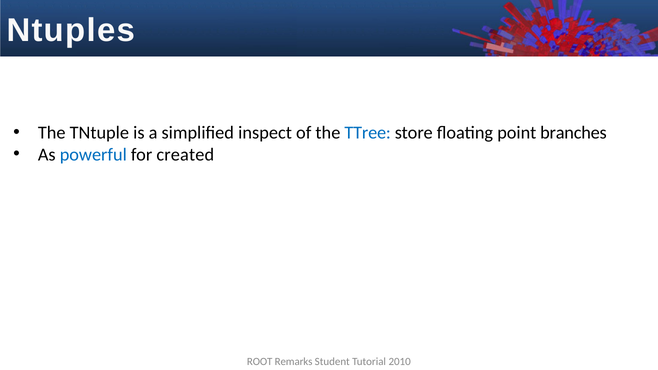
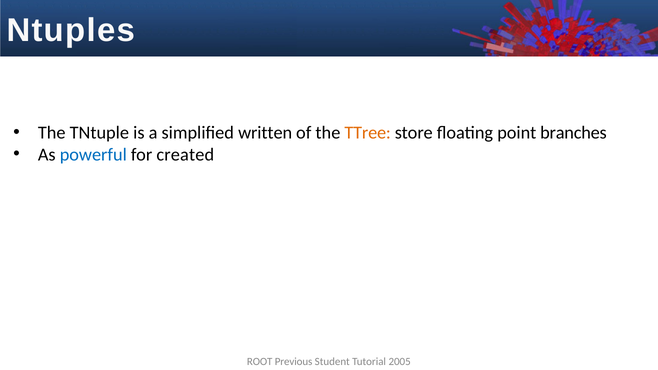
inspect: inspect -> written
TTree colour: blue -> orange
Remarks: Remarks -> Previous
2010: 2010 -> 2005
